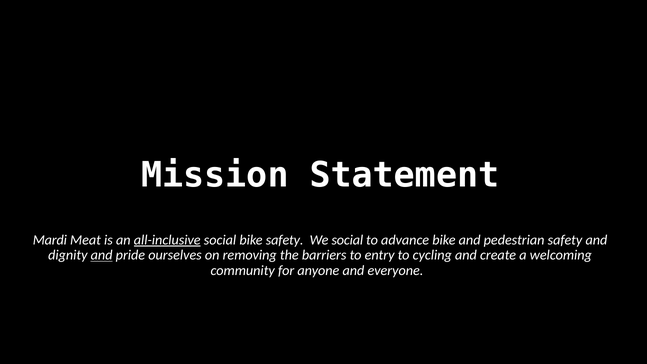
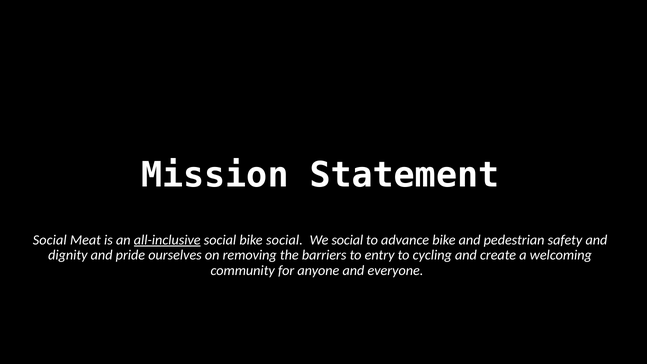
Mardi at (50, 240): Mardi -> Social
bike safety: safety -> social
and at (102, 255) underline: present -> none
